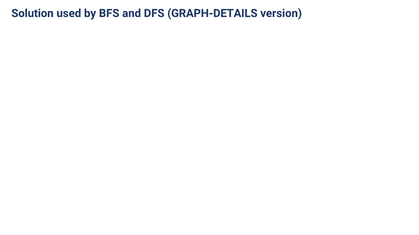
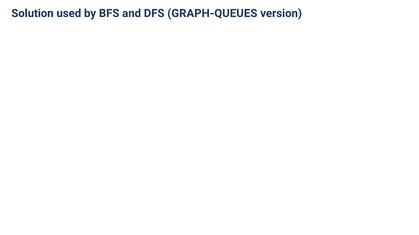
GRAPH-DETAILS: GRAPH-DETAILS -> GRAPH-QUEUES
